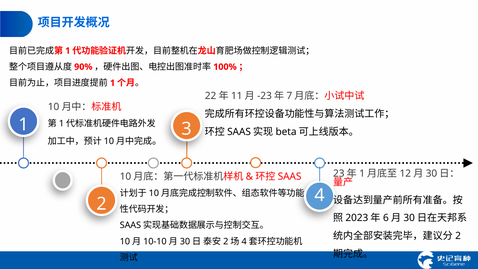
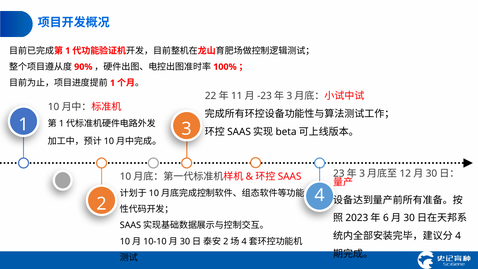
7 at (289, 96): 7 -> 3
1 at (362, 173): 1 -> 3
2 at (458, 236): 2 -> 4
